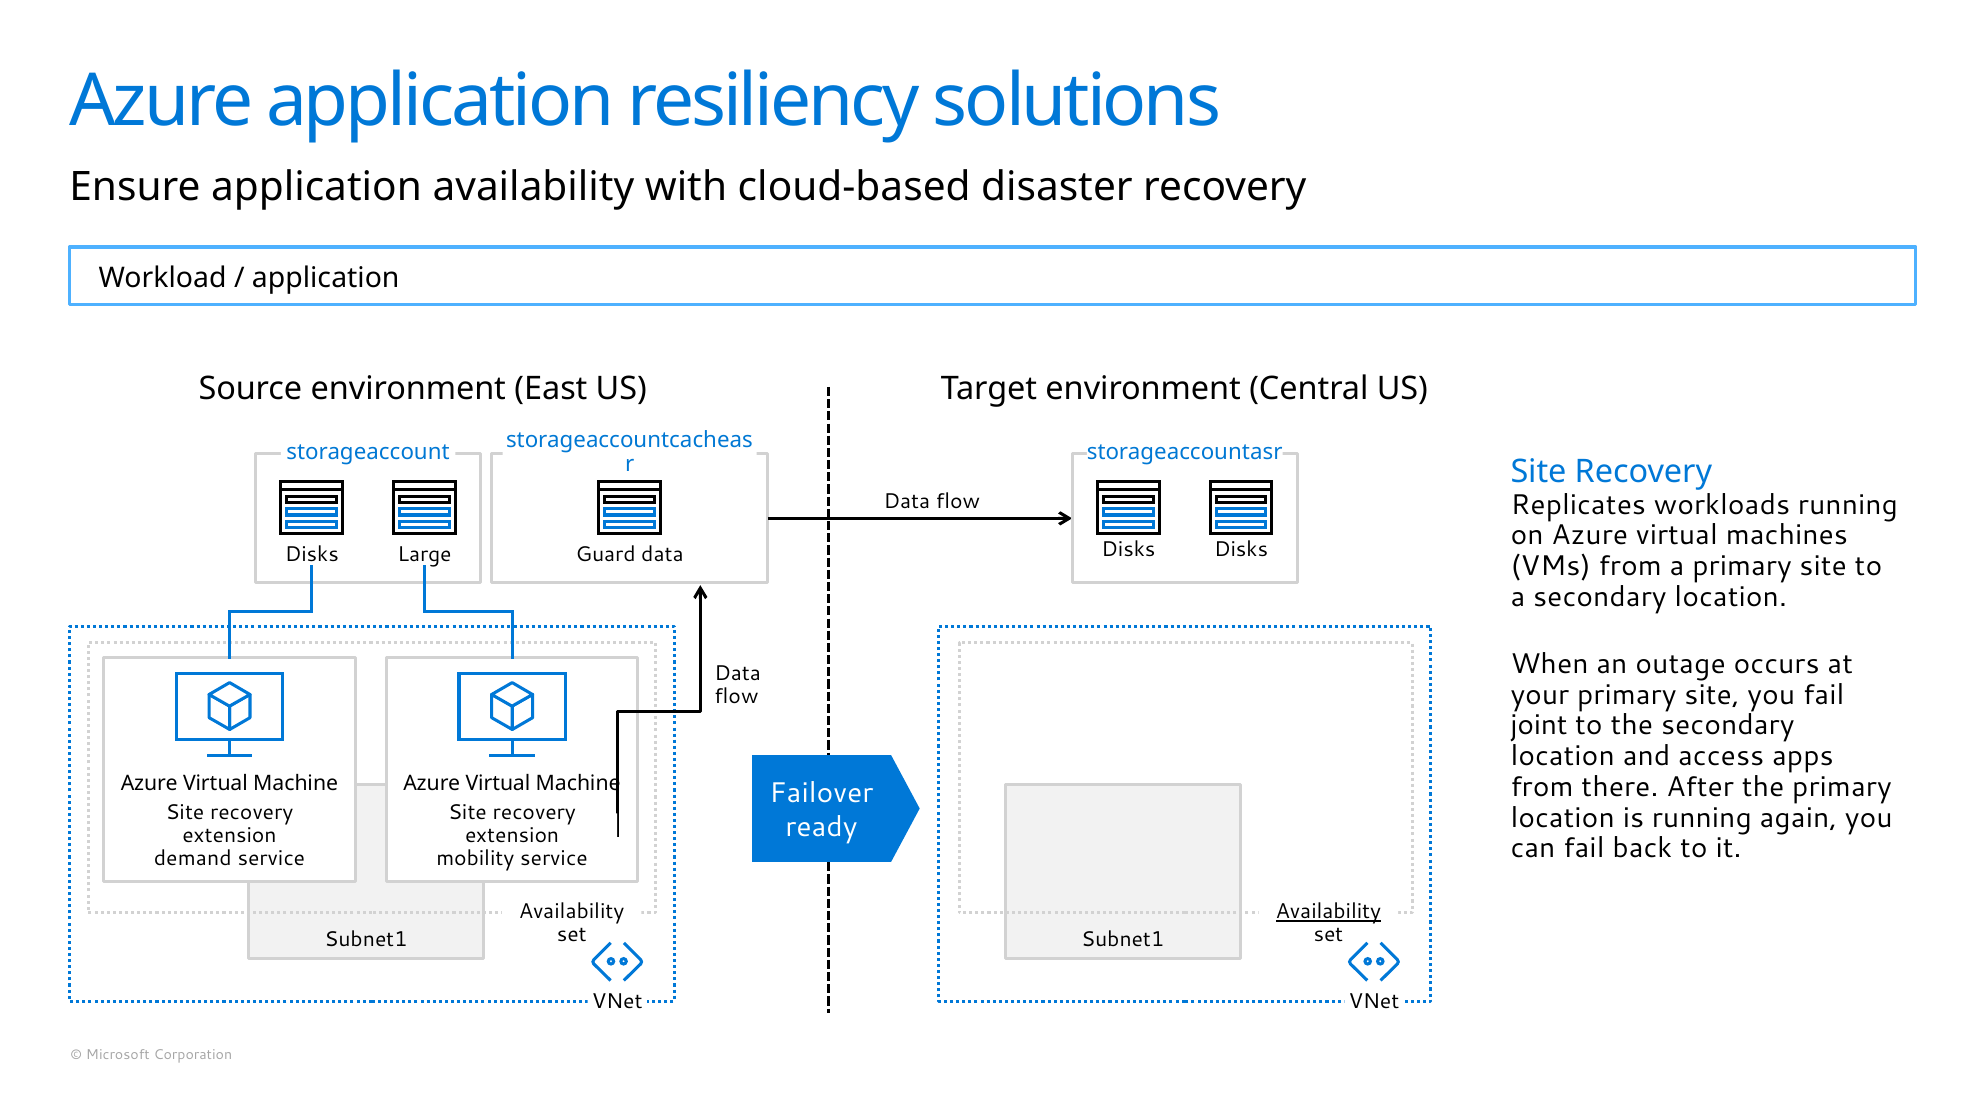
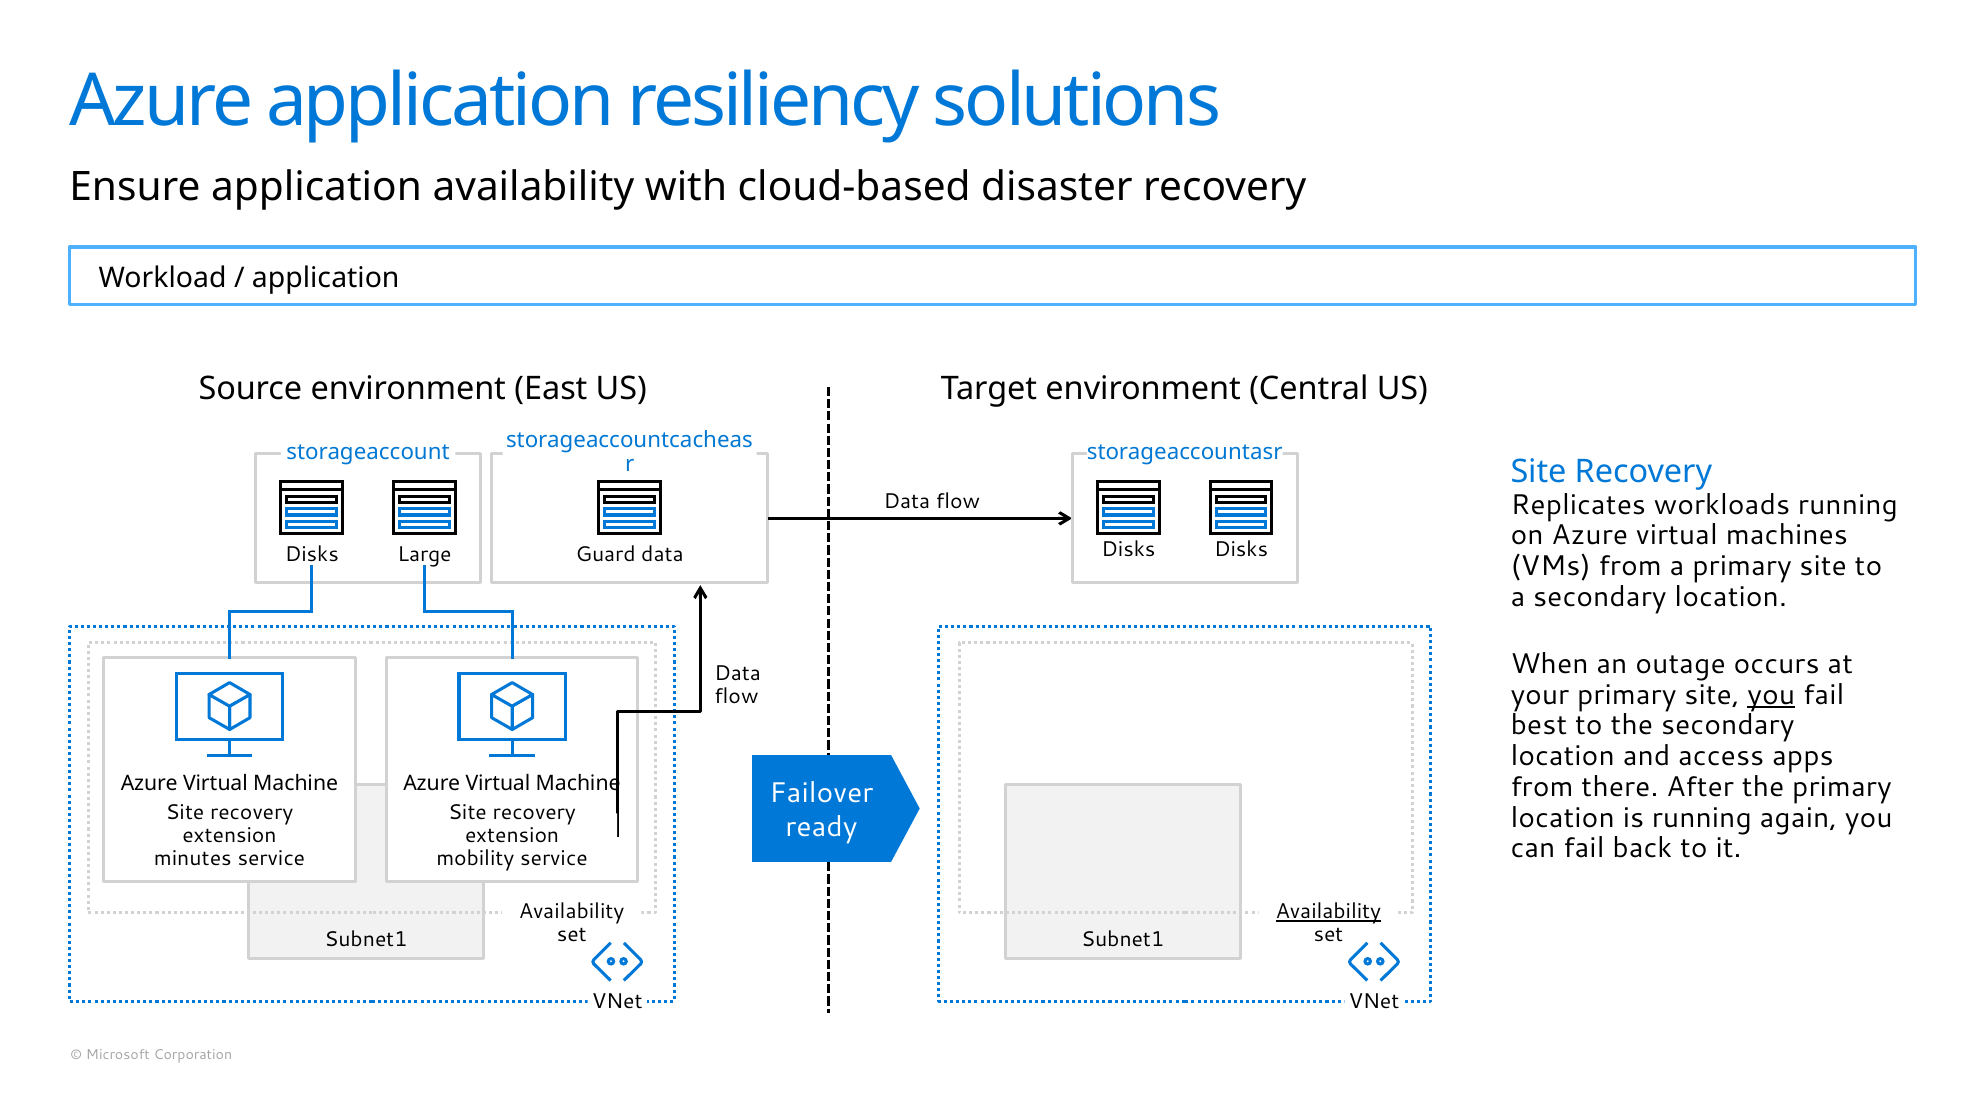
you at (1771, 695) underline: none -> present
joint: joint -> best
demand: demand -> minutes
